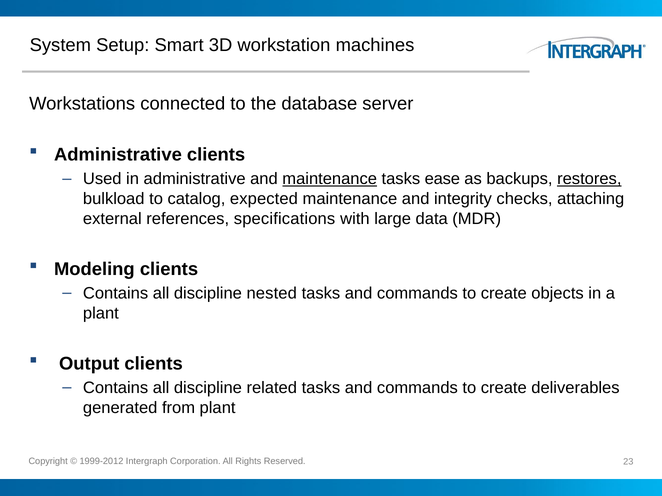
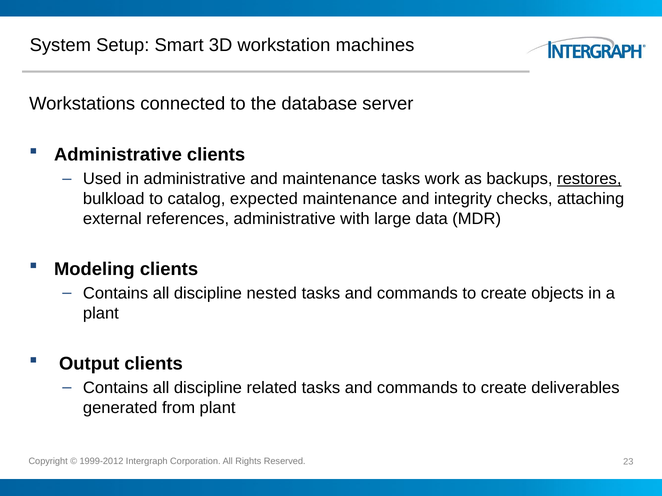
maintenance at (330, 179) underline: present -> none
ease: ease -> work
references specifications: specifications -> administrative
